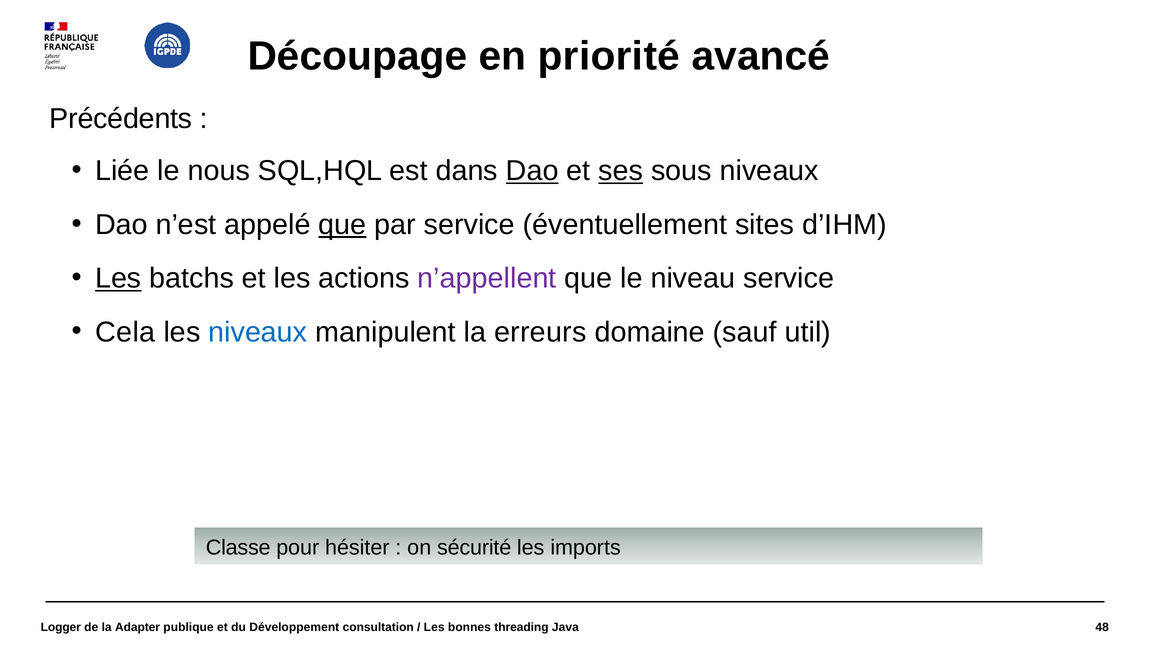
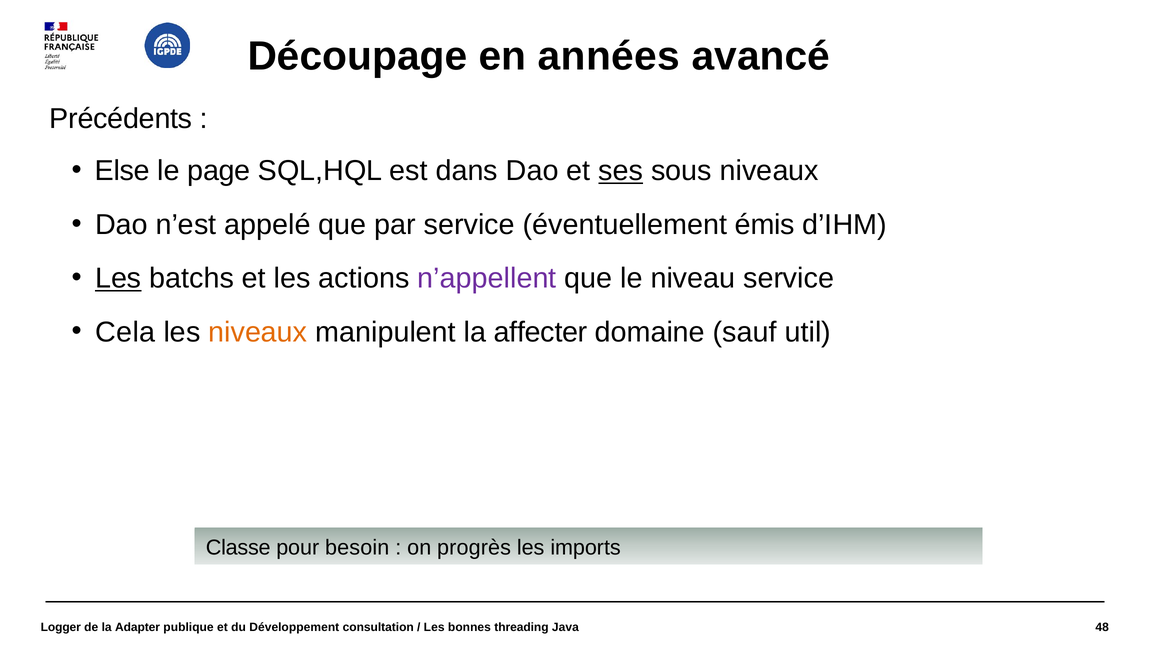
priorité: priorité -> années
Liée: Liée -> Else
nous: nous -> page
Dao at (532, 171) underline: present -> none
que at (342, 225) underline: present -> none
sites: sites -> émis
niveaux at (258, 332) colour: blue -> orange
erreurs: erreurs -> affecter
hésiter: hésiter -> besoin
sécurité: sécurité -> progrès
